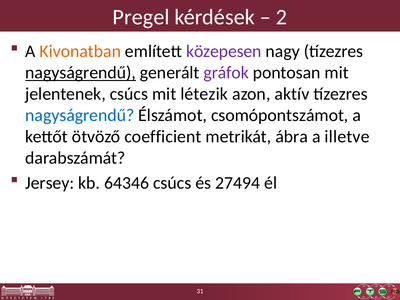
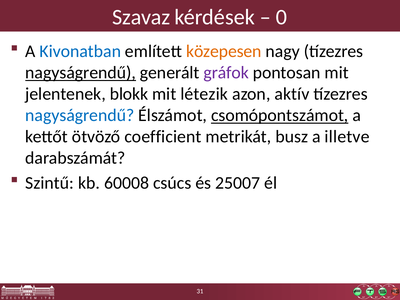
Pregel: Pregel -> Szavaz
2: 2 -> 0
Kivonatban colour: orange -> blue
közepesen colour: purple -> orange
jelentenek csúcs: csúcs -> blokk
csomópontszámot underline: none -> present
ábra: ábra -> busz
Jersey: Jersey -> Szintű
64346: 64346 -> 60008
27494: 27494 -> 25007
